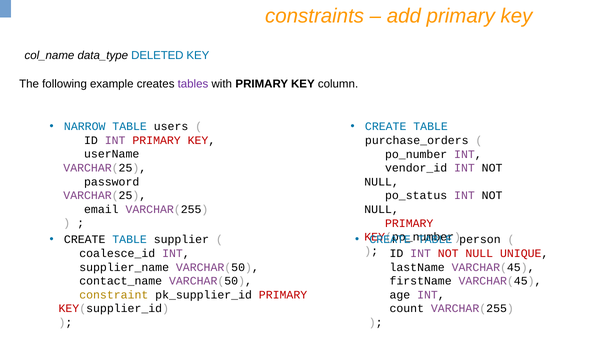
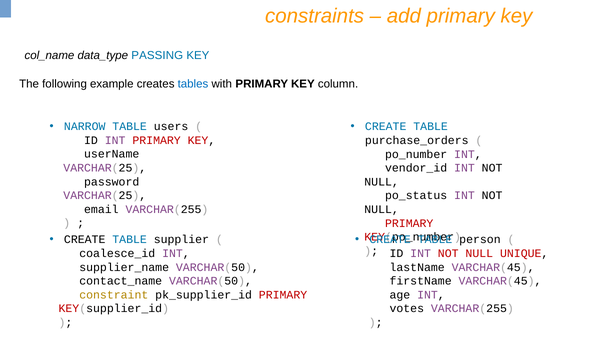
DELETED: DELETED -> PASSING
tables colour: purple -> blue
count: count -> votes
